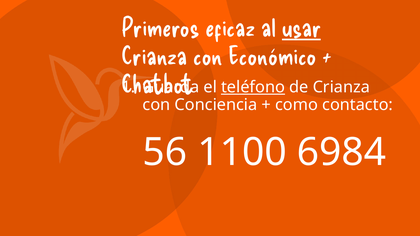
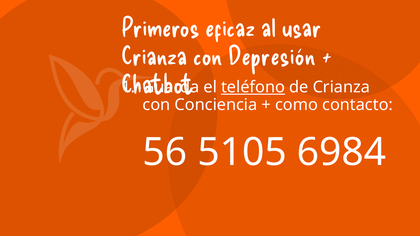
usar underline: present -> none
Económico: Económico -> Depresión
1100: 1100 -> 5105
